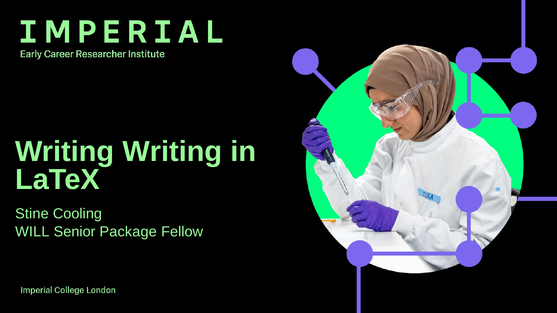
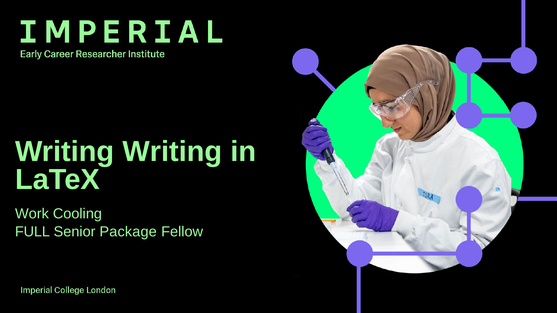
Stine: Stine -> Work
WILL: WILL -> FULL
